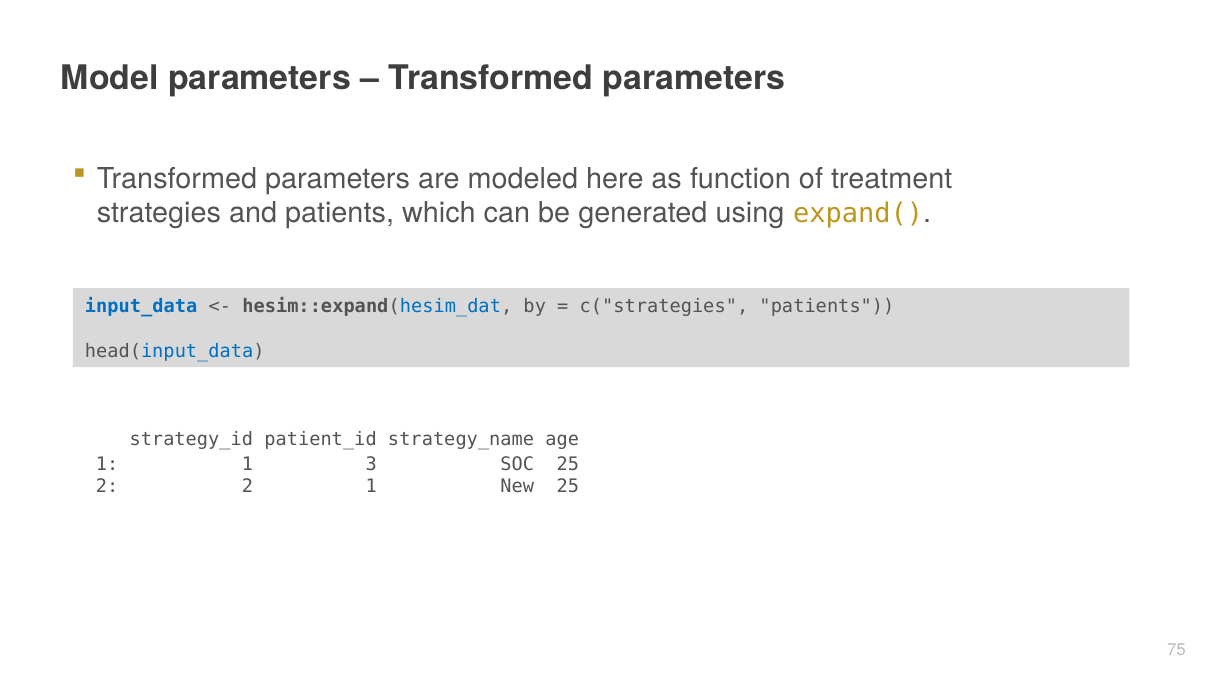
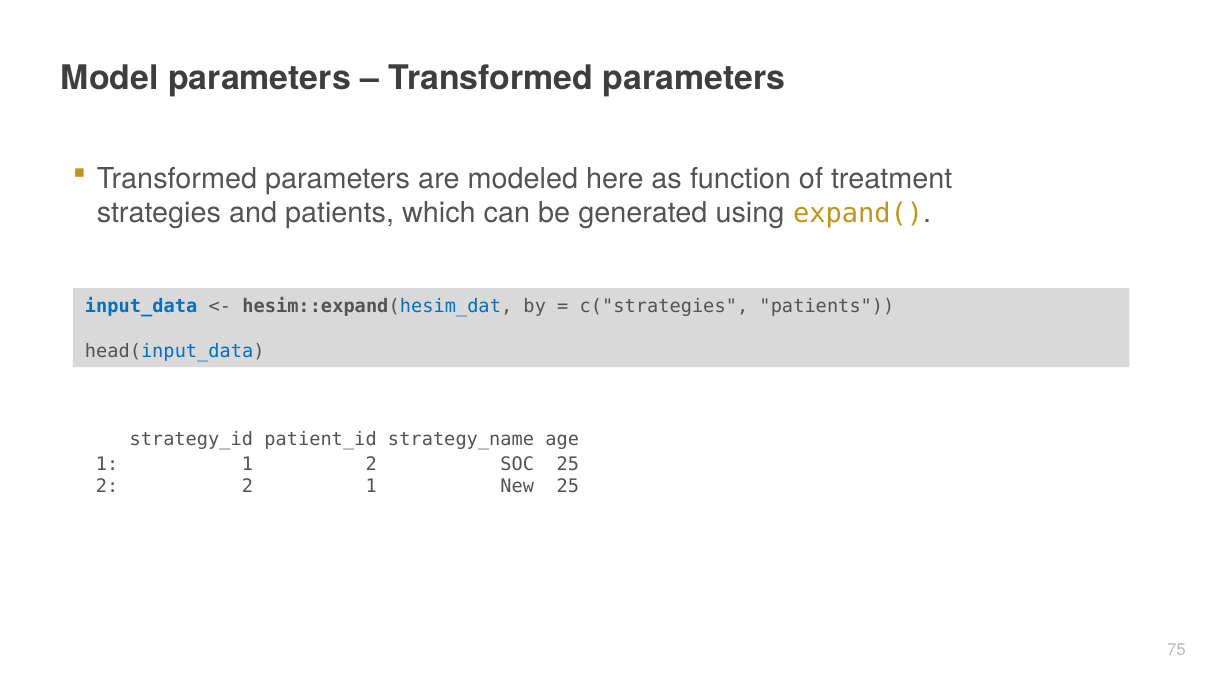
1 3: 3 -> 2
